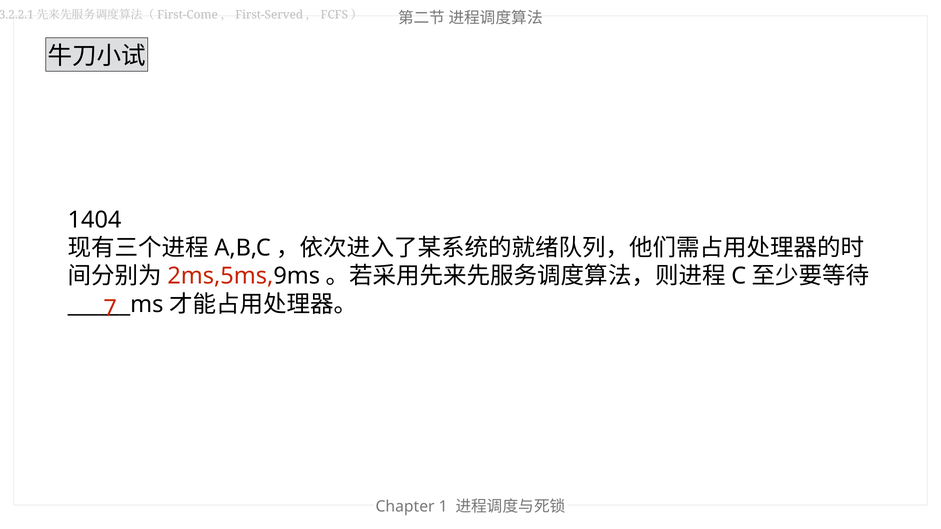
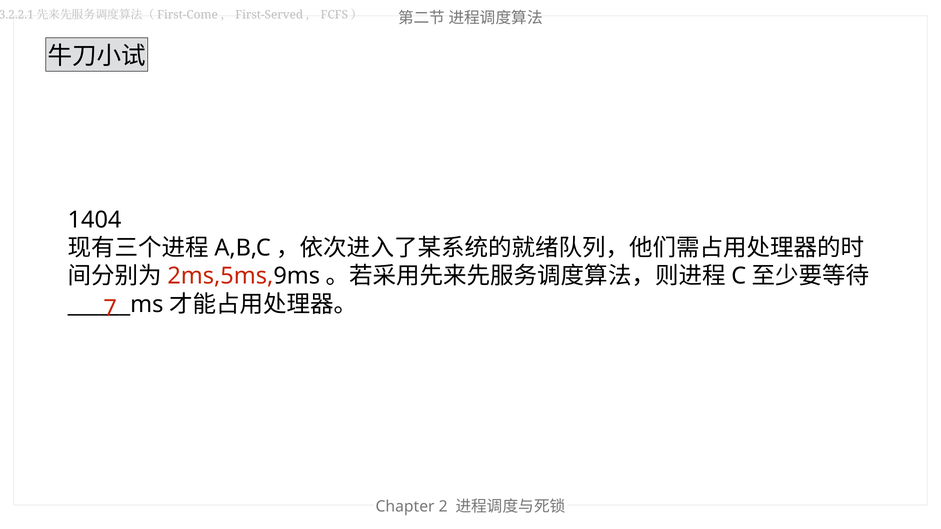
1: 1 -> 2
